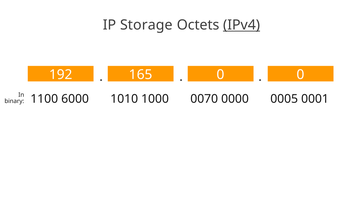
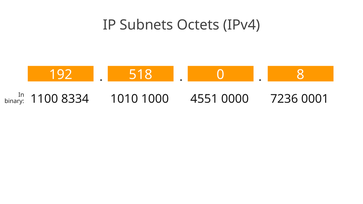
Storage: Storage -> Subnets
IPv4 underline: present -> none
165: 165 -> 518
0 0: 0 -> 8
6000: 6000 -> 8334
0070: 0070 -> 4551
0005: 0005 -> 7236
